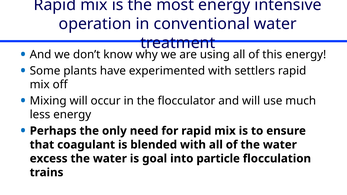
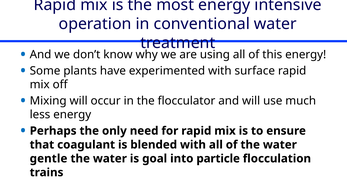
settlers: settlers -> surface
excess: excess -> gentle
